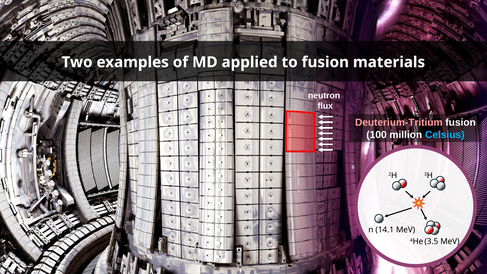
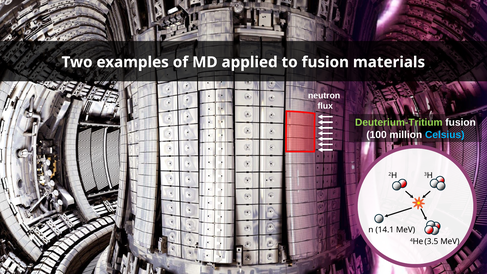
Deuterium-Tritium colour: pink -> light green
